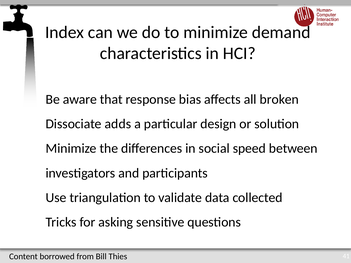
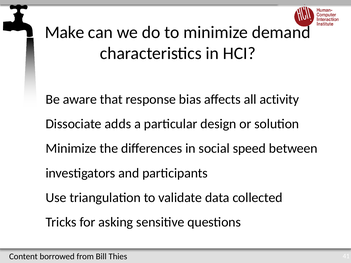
Index: Index -> Make
broken: broken -> activity
